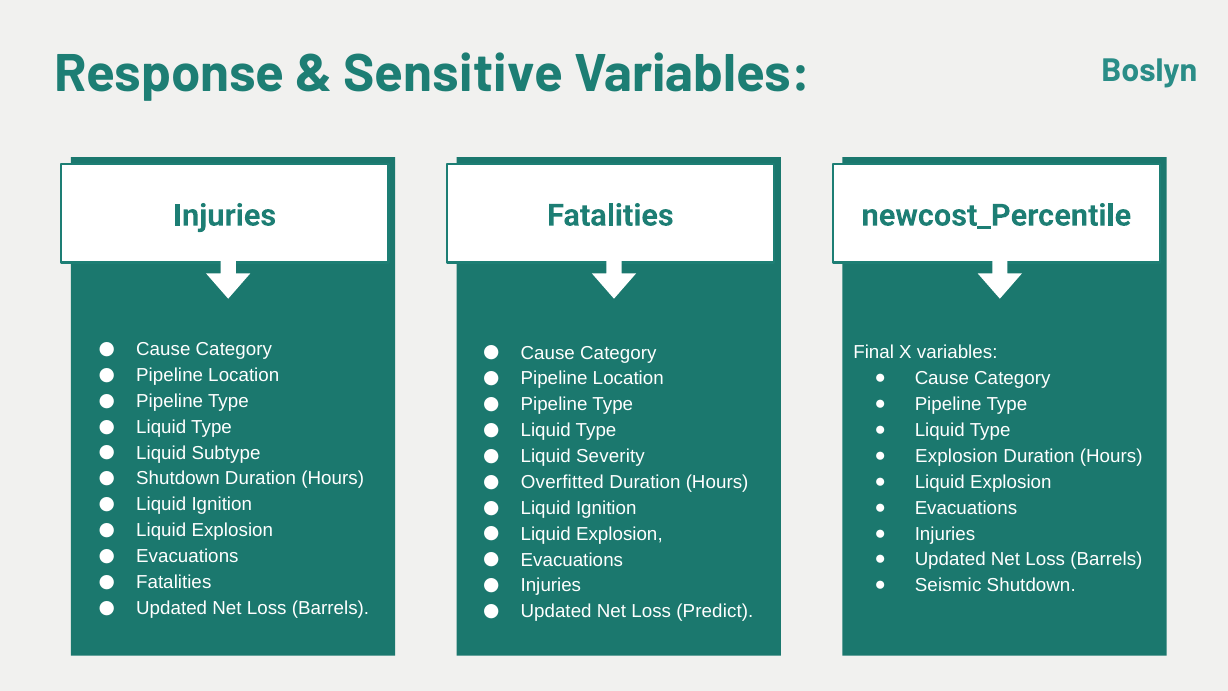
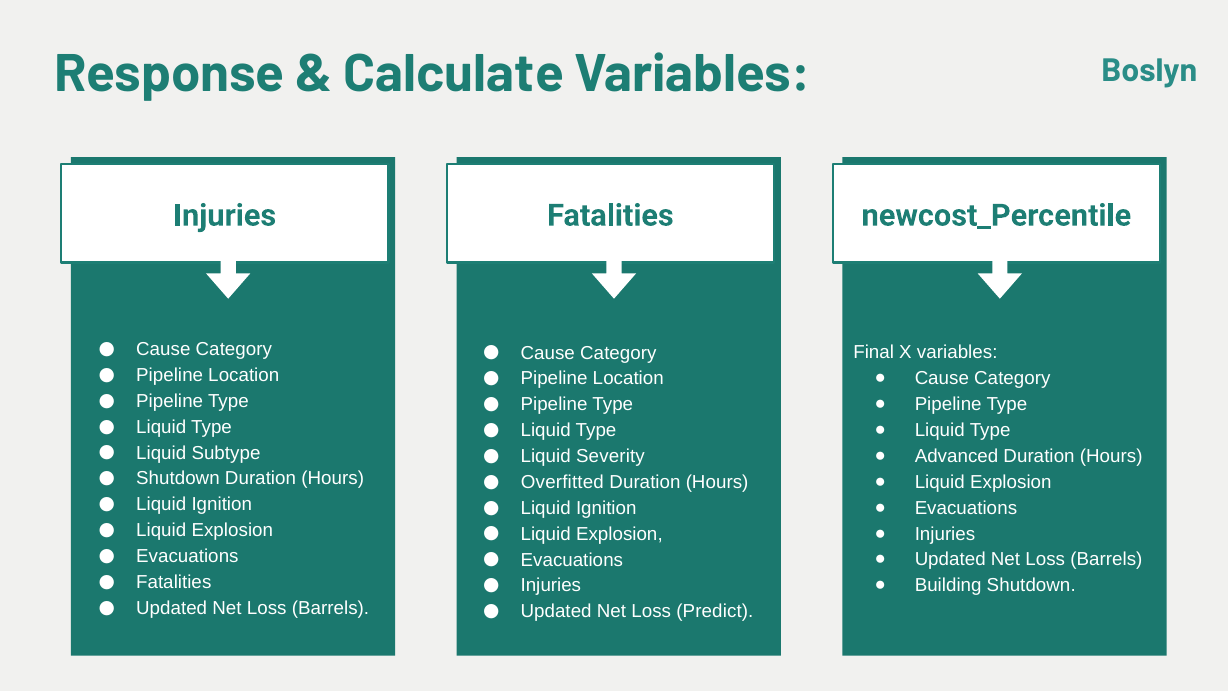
Sensitive: Sensitive -> Calculate
Explosion at (956, 456): Explosion -> Advanced
Seismic: Seismic -> Building
